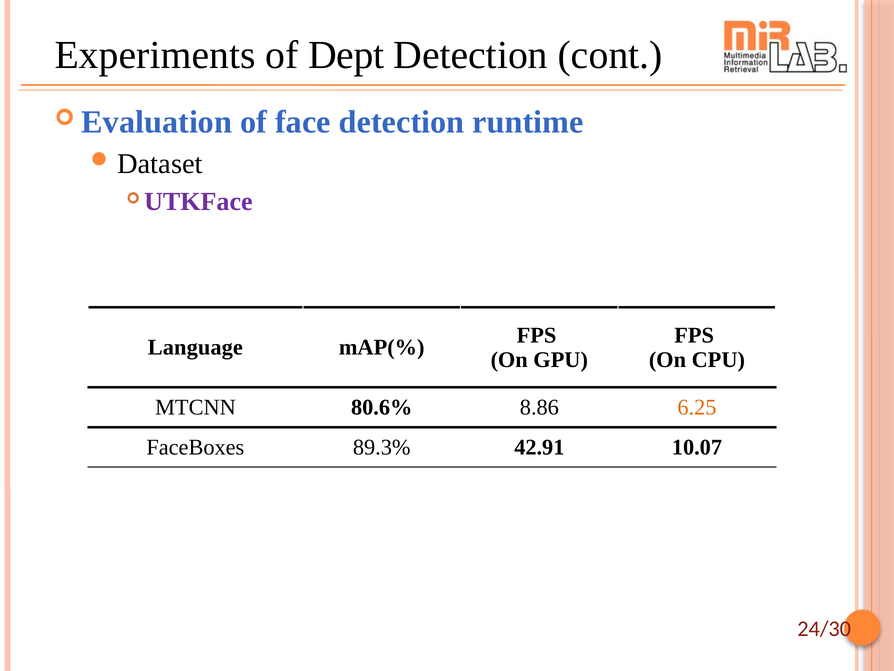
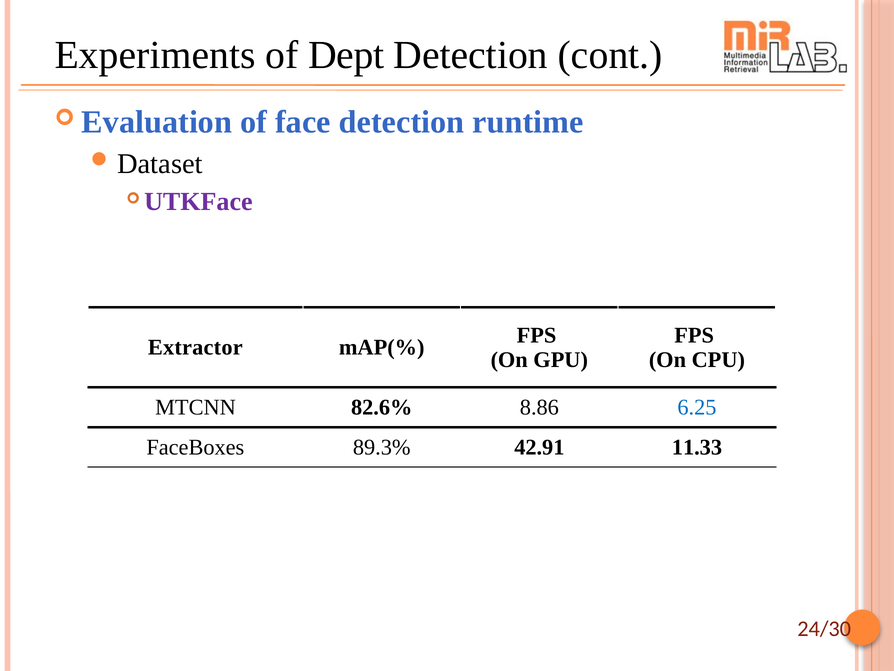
Language: Language -> Extractor
80.6%: 80.6% -> 82.6%
6.25 colour: orange -> blue
10.07: 10.07 -> 11.33
